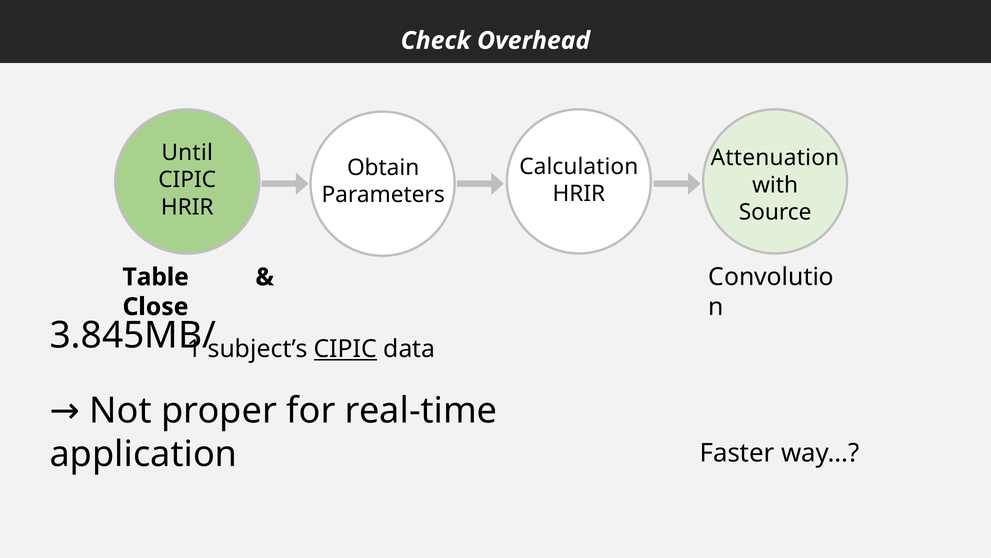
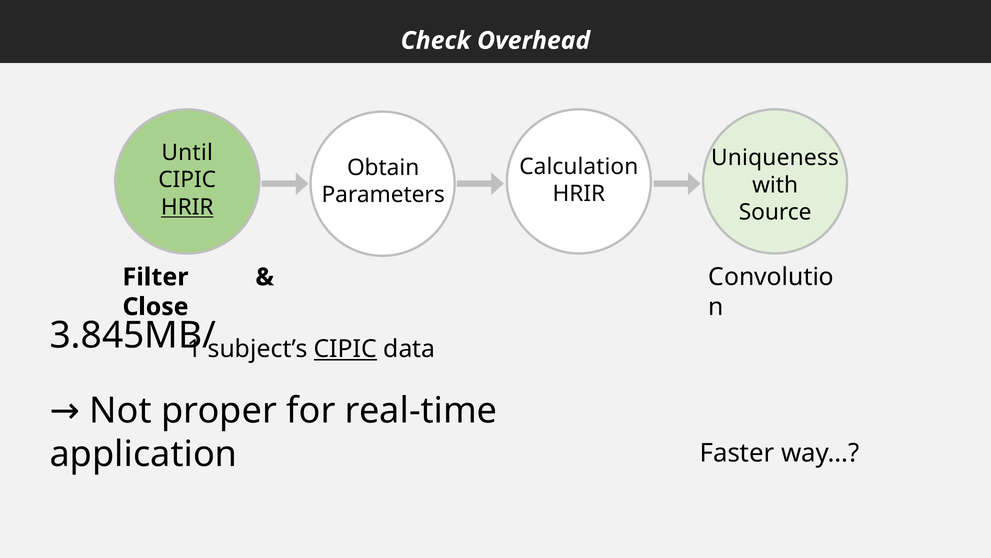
Attenuation: Attenuation -> Uniqueness
HRIR at (187, 207) underline: none -> present
Table: Table -> Filter
